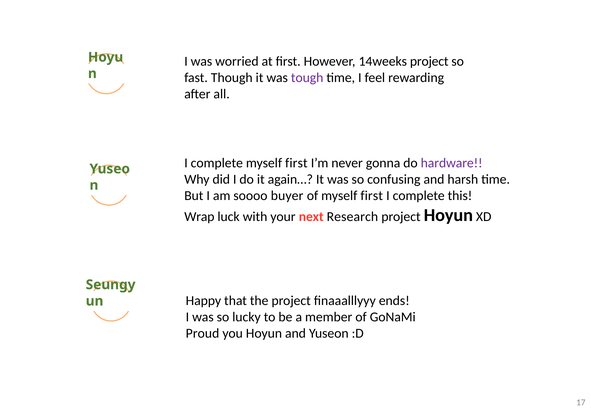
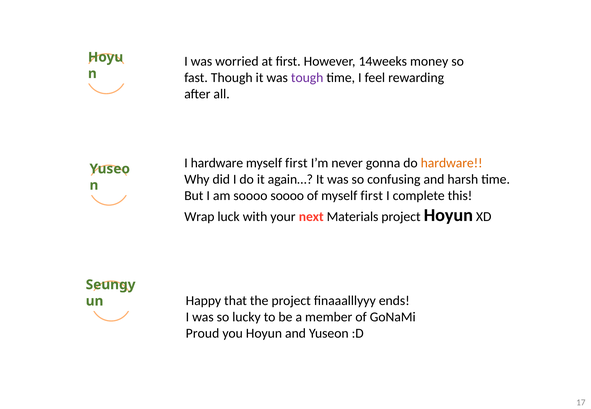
14weeks project: project -> money
complete at (217, 163): complete -> hardware
hardware at (452, 163) colour: purple -> orange
soooo buyer: buyer -> soooo
Research: Research -> Materials
